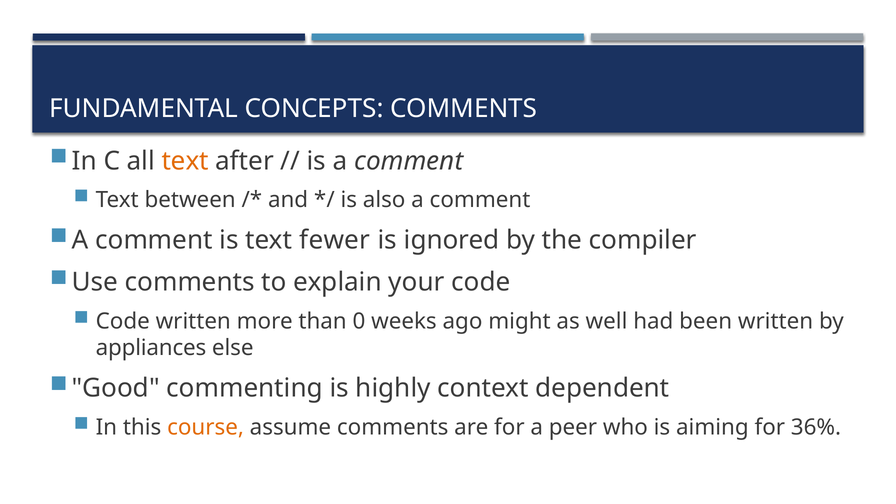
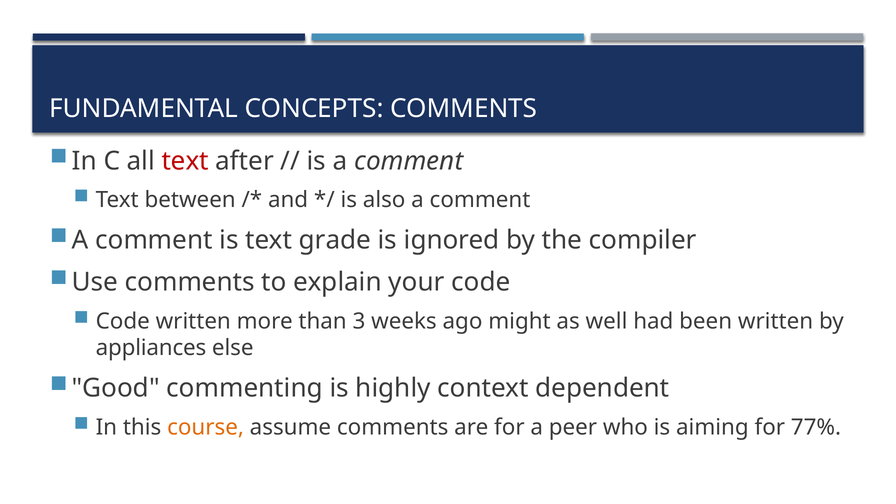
text at (185, 161) colour: orange -> red
fewer: fewer -> grade
0: 0 -> 3
36%: 36% -> 77%
